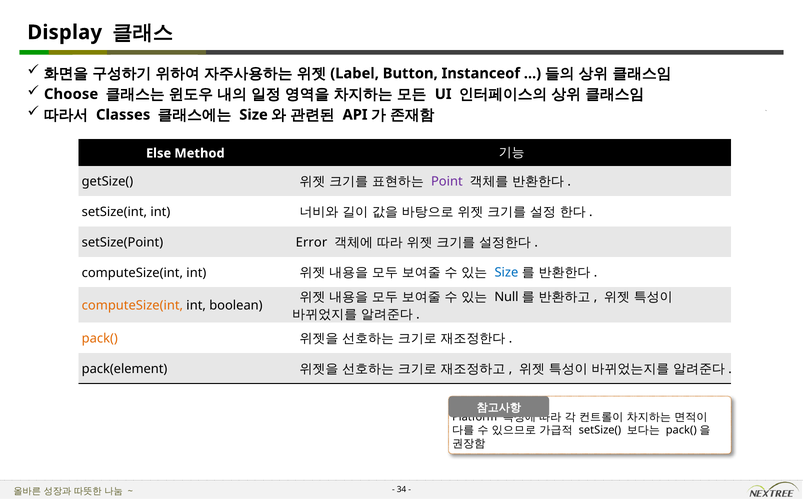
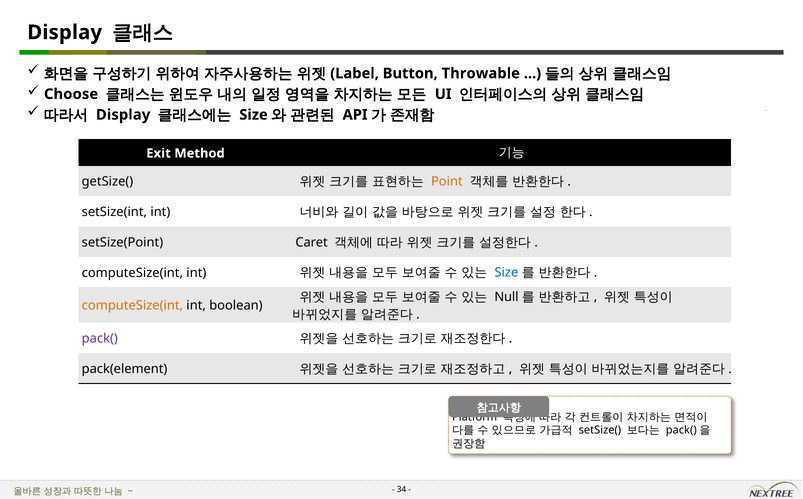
Instanceof: Instanceof -> Throwable
Classes at (123, 115): Classes -> Display
Else: Else -> Exit
Point colour: purple -> orange
Error: Error -> Caret
pack( colour: orange -> purple
